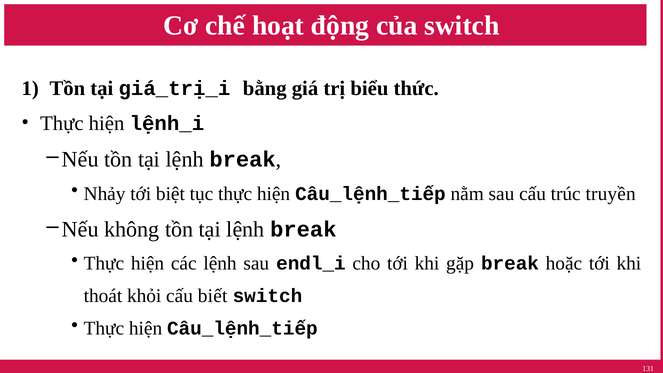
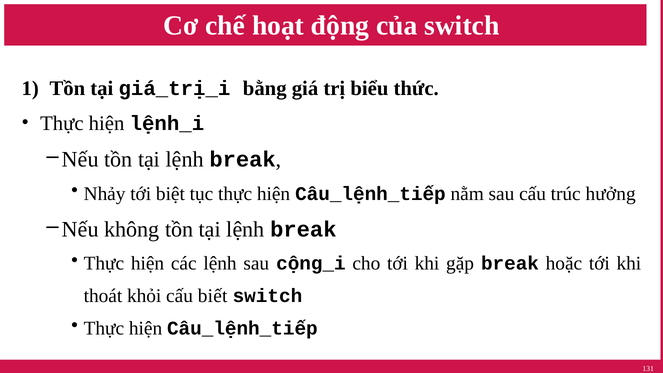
truyền: truyền -> hưởng
endl_i: endl_i -> cộng_i
